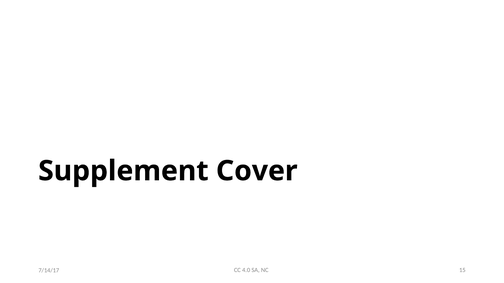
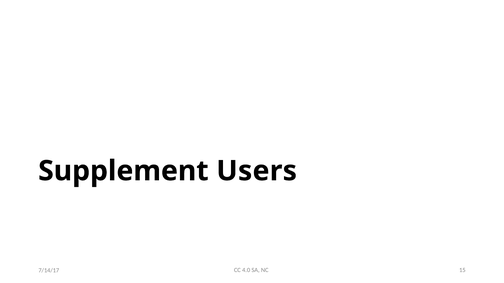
Cover: Cover -> Users
